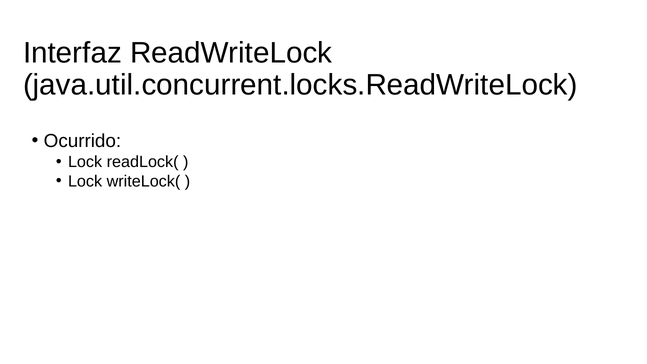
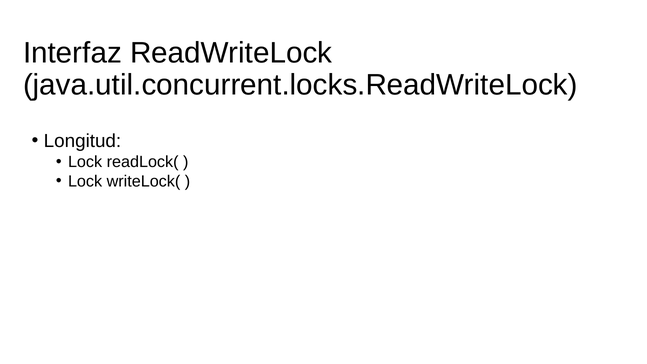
Ocurrido: Ocurrido -> Longitud
